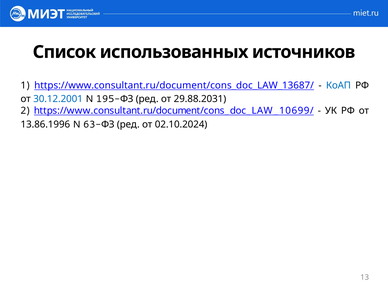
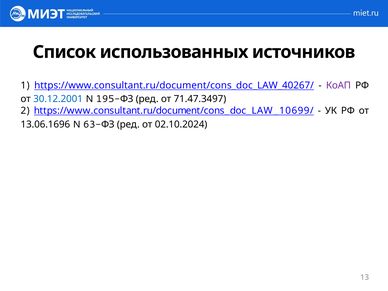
https://www.consultant.ru/document/cons_doc_LAW_13687/: https://www.consultant.ru/document/cons_doc_LAW_13687/ -> https://www.consultant.ru/document/cons_doc_LAW_40267/
КоАП colour: blue -> purple
29.88.2031: 29.88.2031 -> 71.47.3497
13.86.1996: 13.86.1996 -> 13.06.1696
